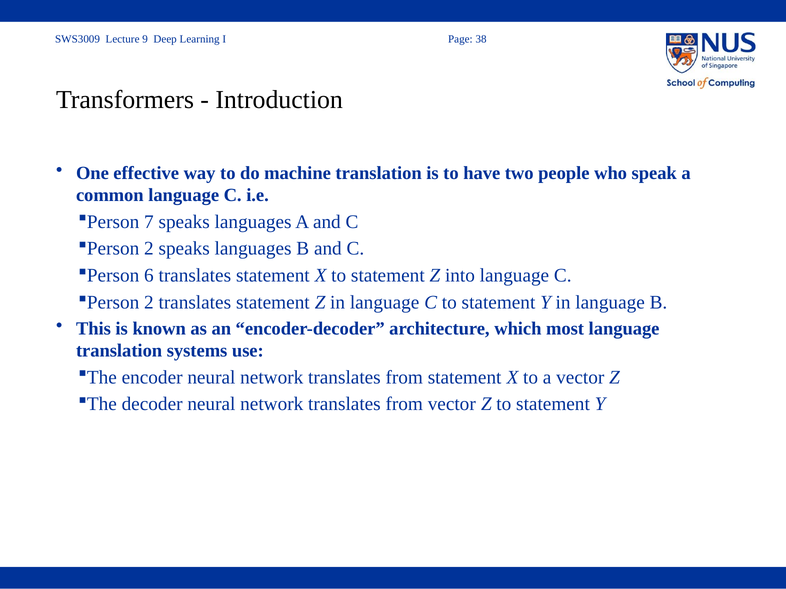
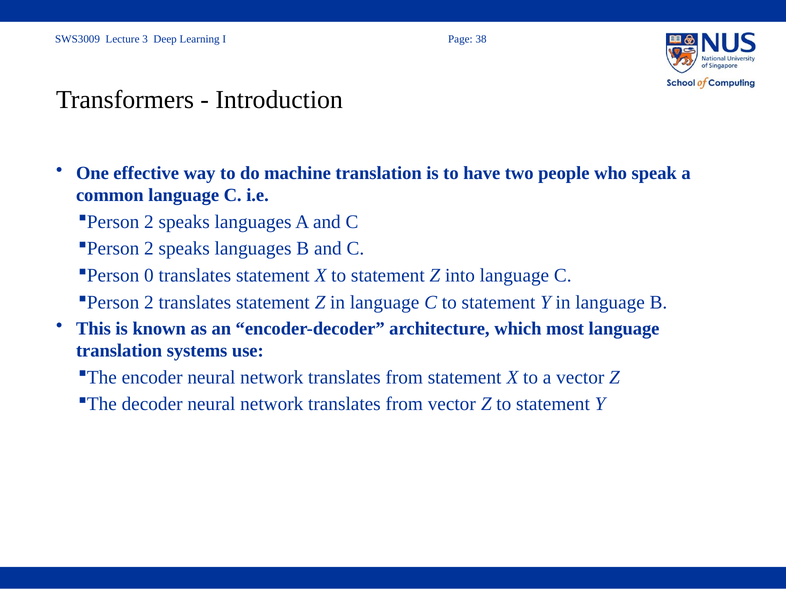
9: 9 -> 3
7 at (149, 222): 7 -> 2
6: 6 -> 0
